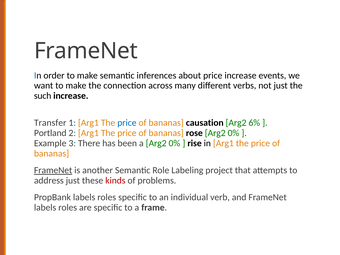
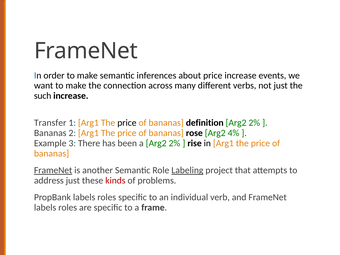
price at (127, 123) colour: blue -> black
causation: causation -> definition
6% at (254, 123): 6% -> 2%
Portland at (50, 133): Portland -> Bananas
rose Arg2 0%: 0% -> 4%
a Arg2 0%: 0% -> 2%
Labeling underline: none -> present
